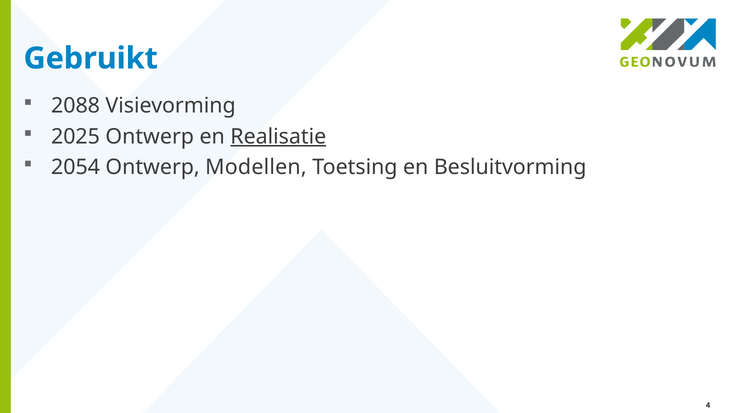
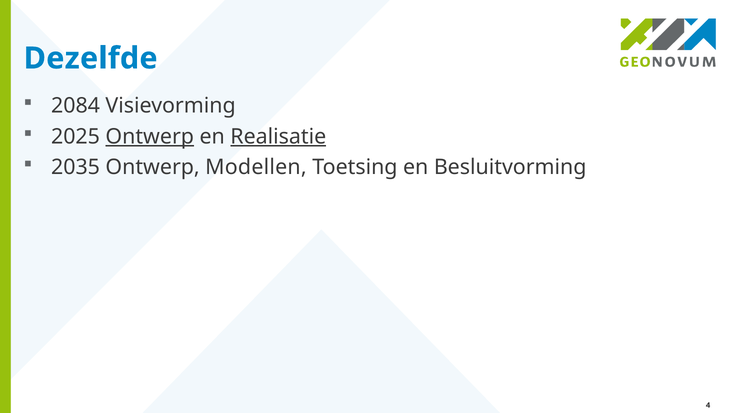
Gebruikt: Gebruikt -> Dezelfde
2088: 2088 -> 2084
Ontwerp at (150, 137) underline: none -> present
2054: 2054 -> 2035
